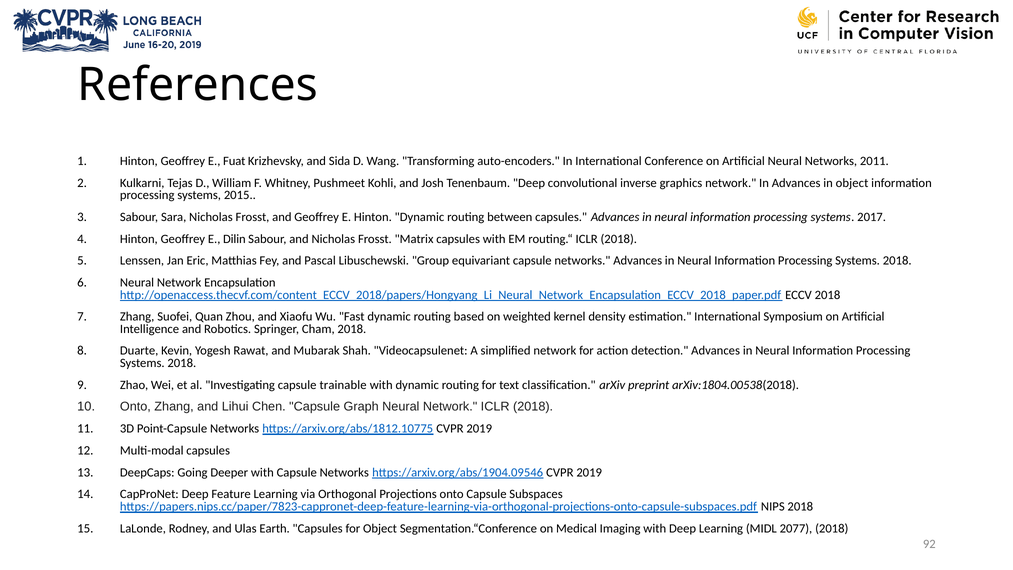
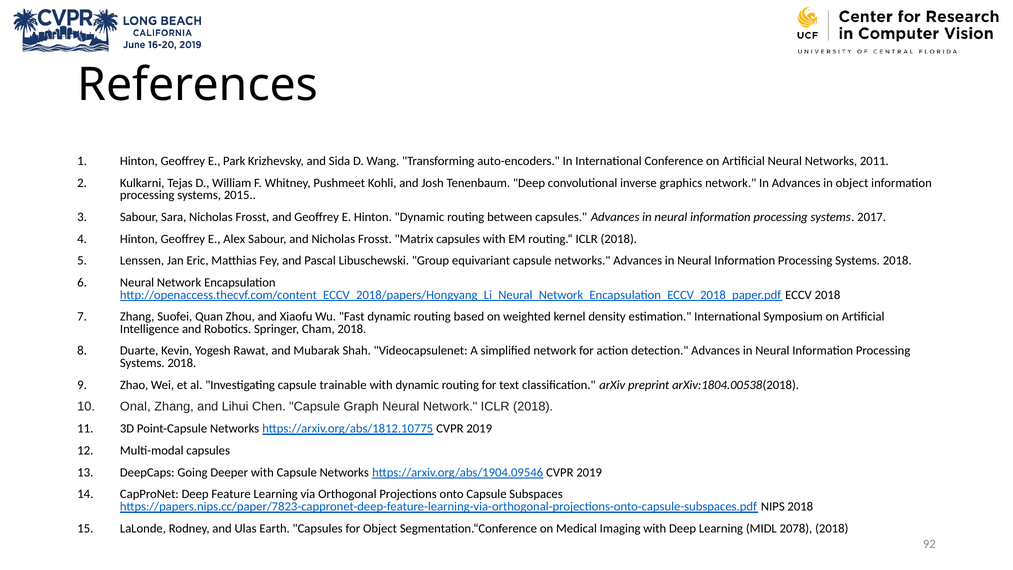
Fuat: Fuat -> Park
Dilin: Dilin -> Alex
Onto at (135, 407): Onto -> Onal
2077: 2077 -> 2078
